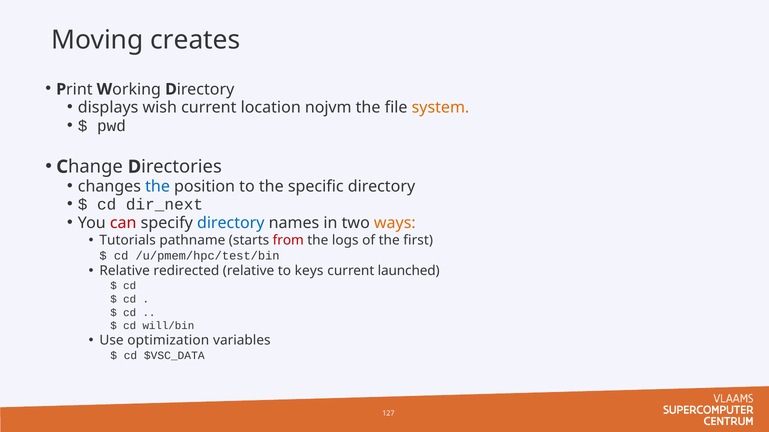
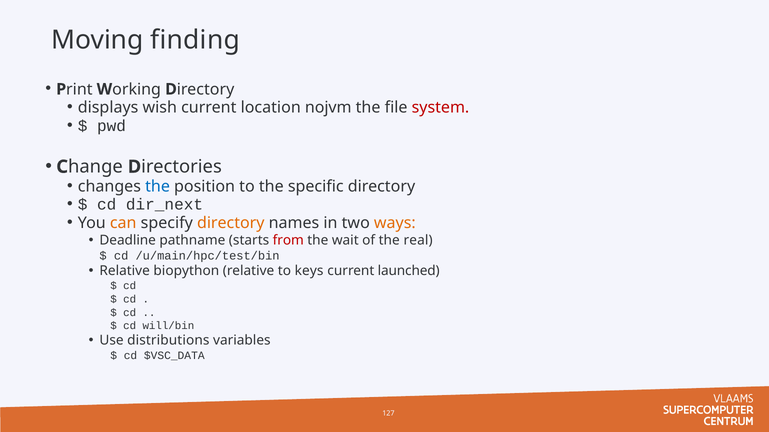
creates: creates -> finding
system colour: orange -> red
can colour: red -> orange
directory at (231, 223) colour: blue -> orange
Tutorials: Tutorials -> Deadline
logs: logs -> wait
first: first -> real
/u/pmem/hpc/test/bin: /u/pmem/hpc/test/bin -> /u/main/hpc/test/bin
redirected: redirected -> biopython
optimization: optimization -> distributions
